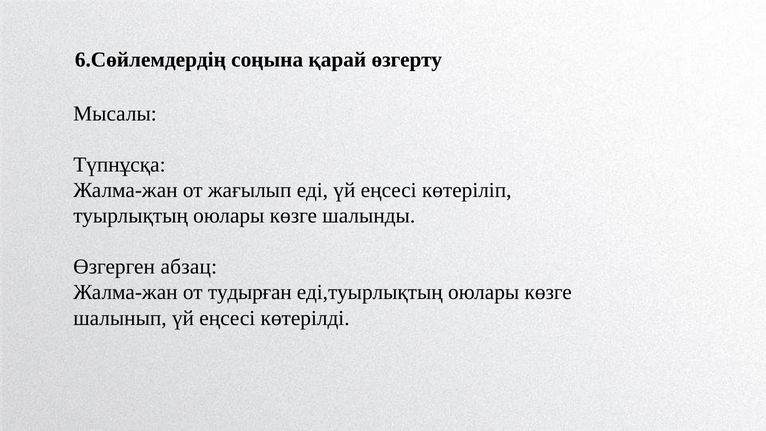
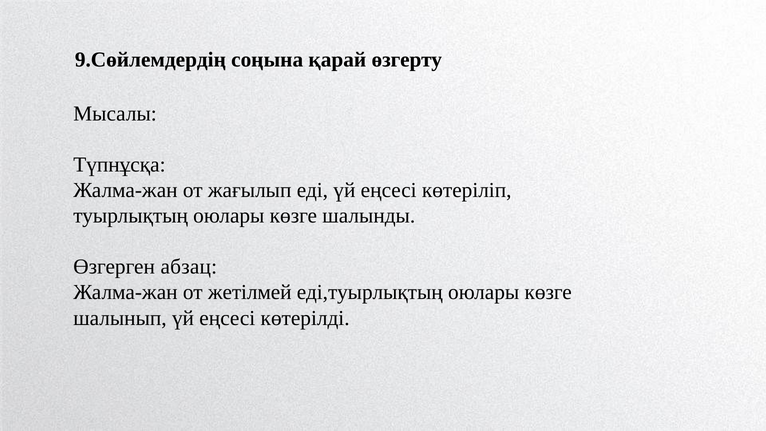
6.Сөйлемдердің: 6.Сөйлемдердің -> 9.Сөйлемдердің
тудырған: тудырған -> жетілмей
